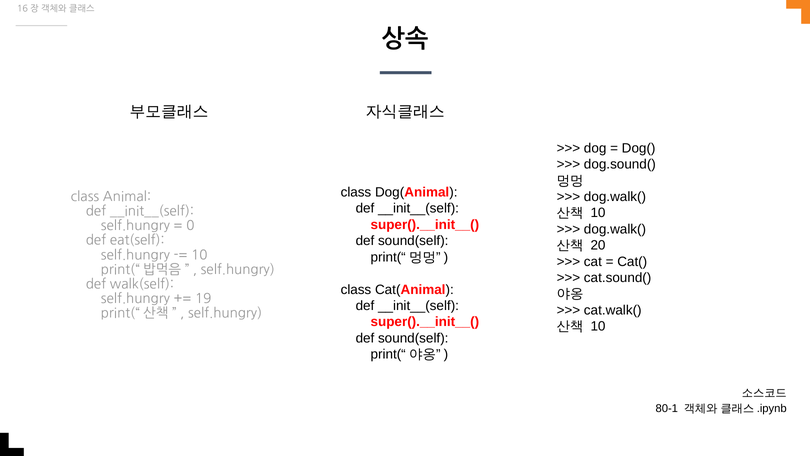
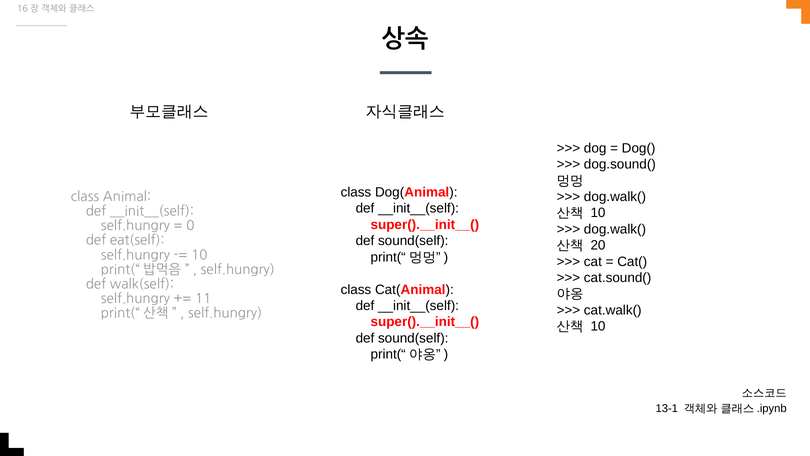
19: 19 -> 11
80-1: 80-1 -> 13-1
